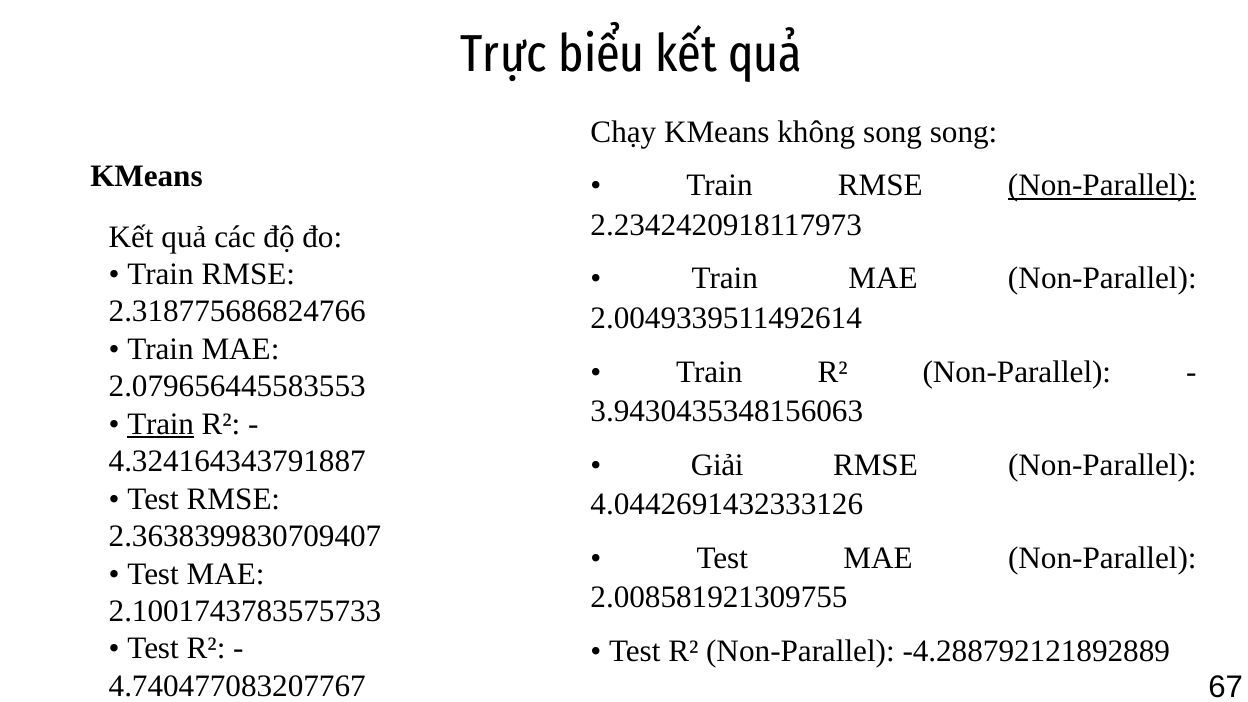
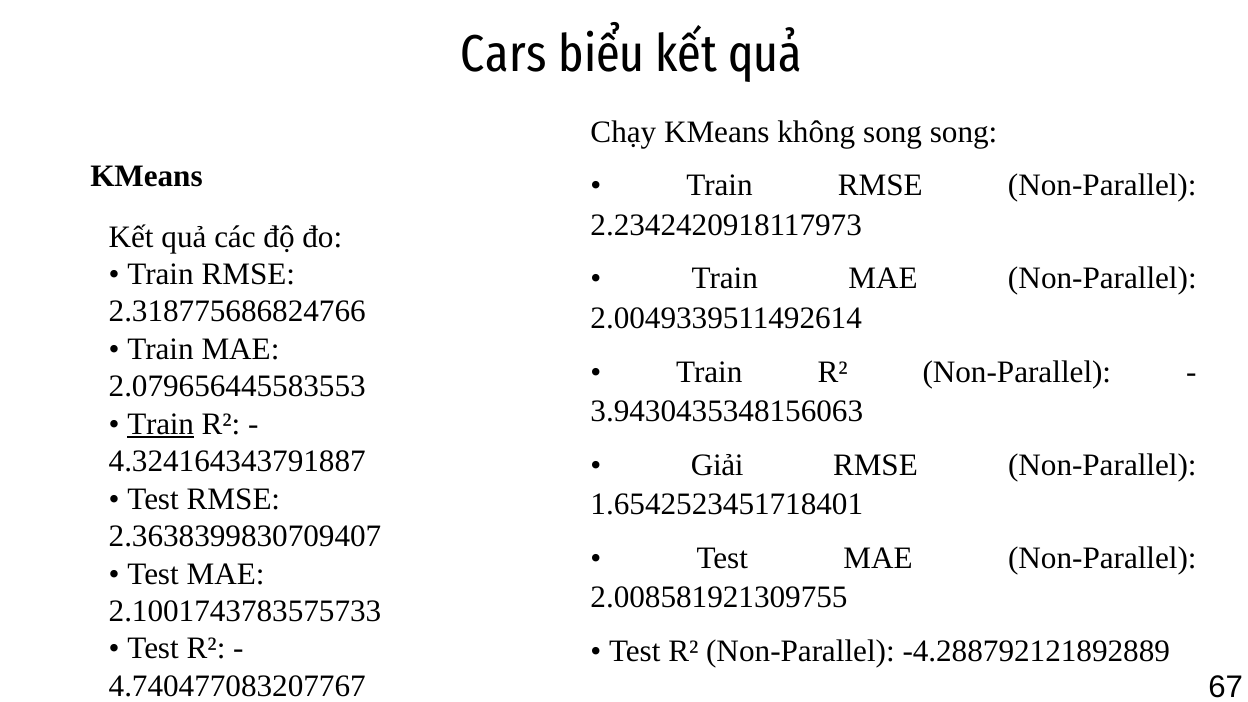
Trực: Trực -> Cars
Non-Parallel at (1102, 185) underline: present -> none
4.0442691432333126: 4.0442691432333126 -> 1.6542523451718401
